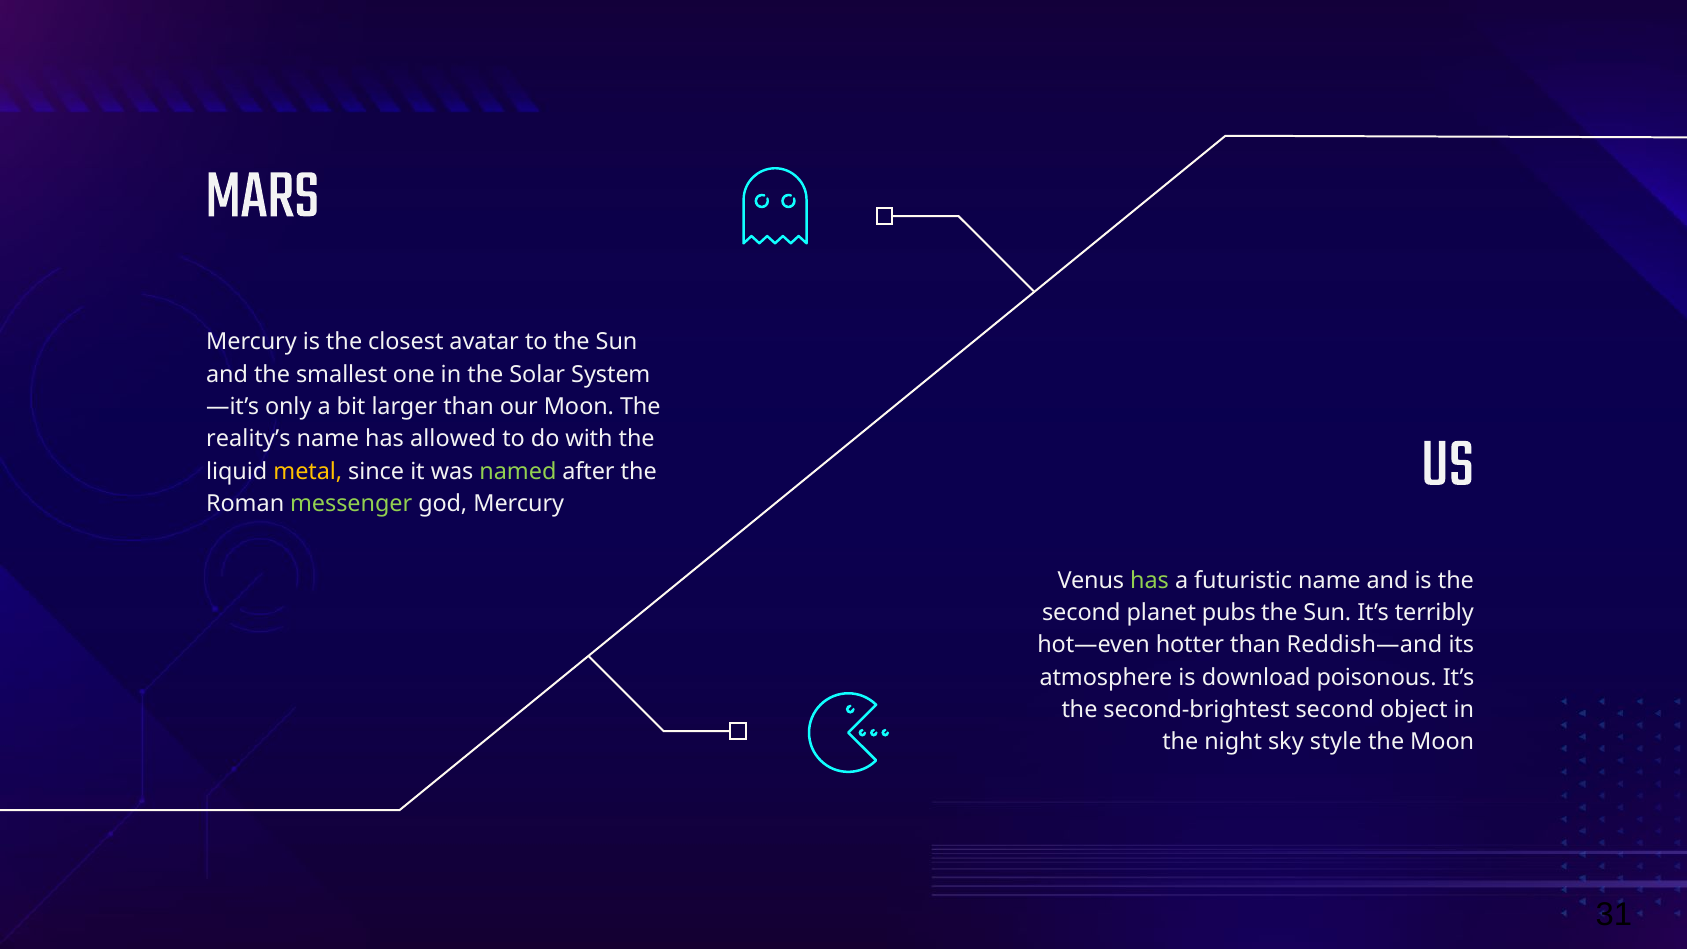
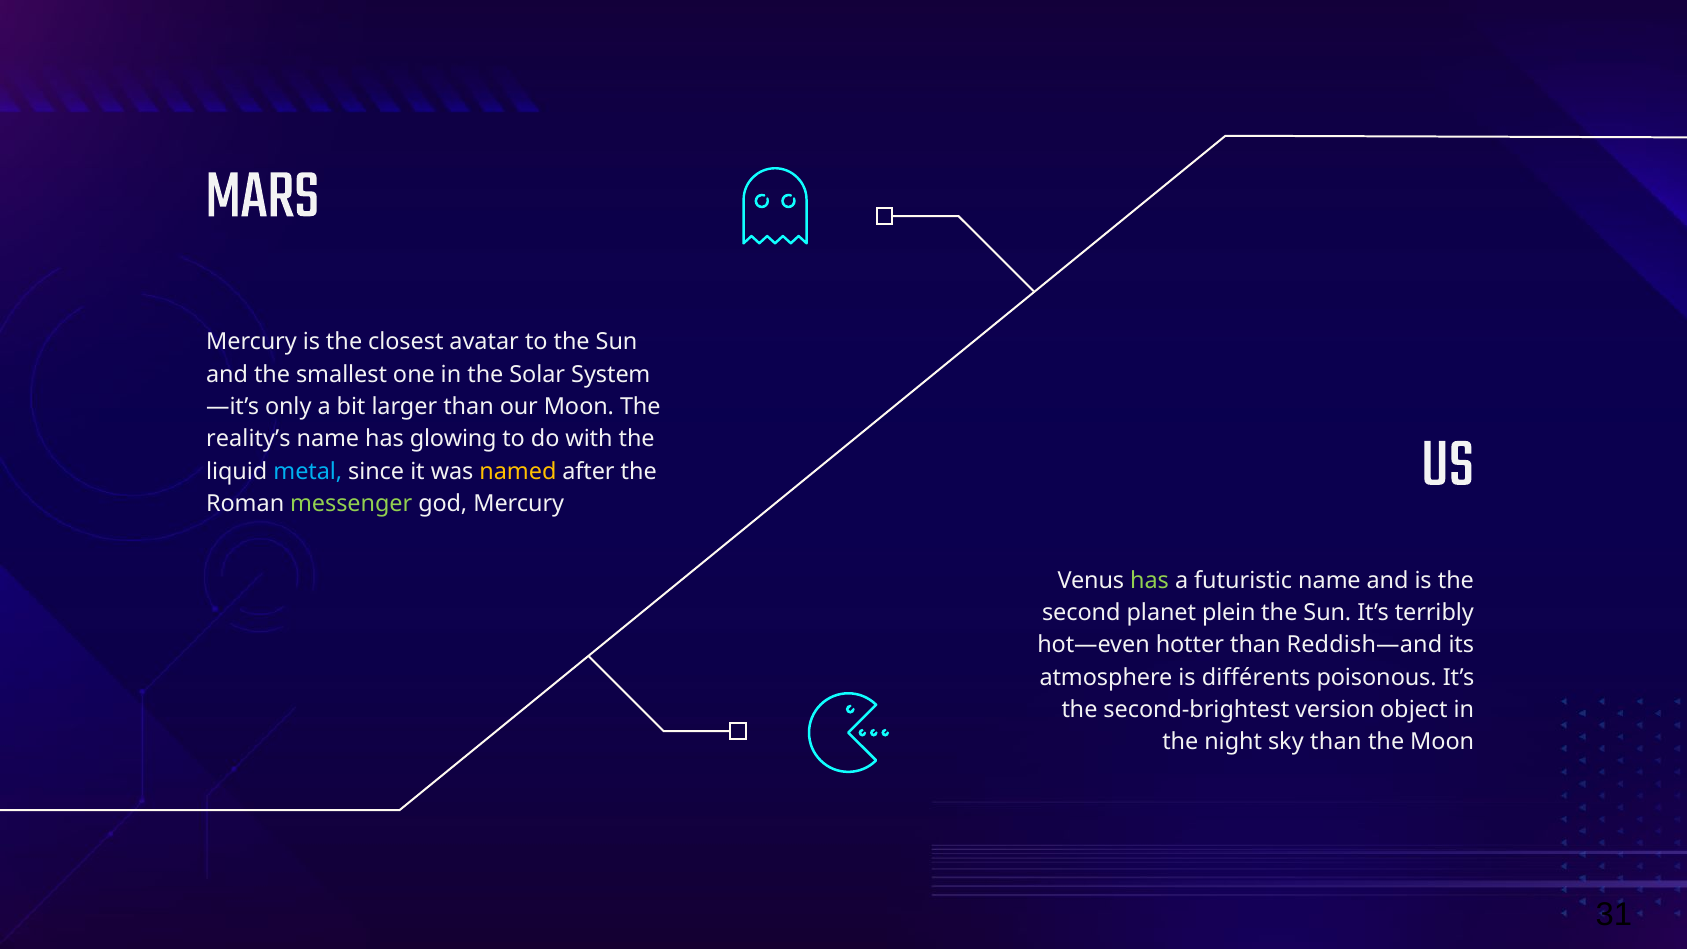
allowed: allowed -> glowing
metal colour: yellow -> light blue
named colour: light green -> yellow
pubs: pubs -> plein
download: download -> différents
second-brightest second: second -> version
sky style: style -> than
